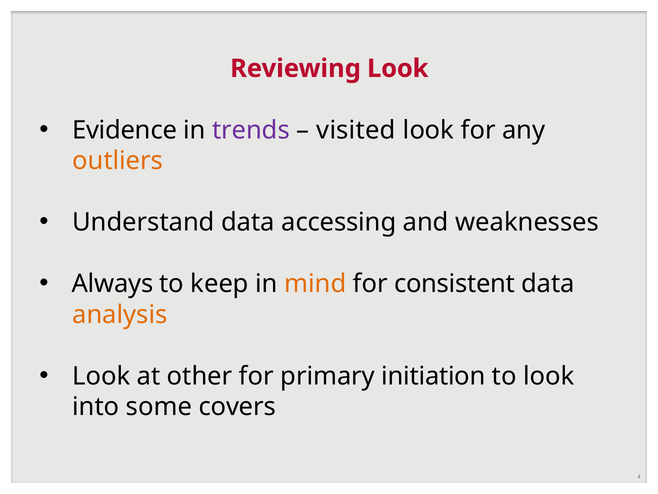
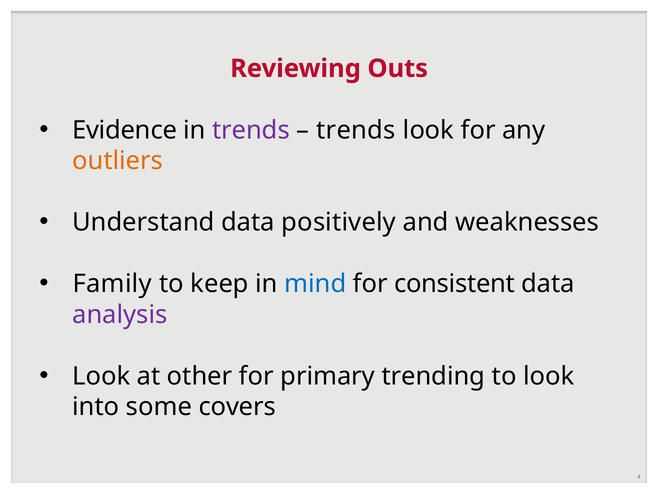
Reviewing Look: Look -> Outs
visited at (356, 130): visited -> trends
accessing: accessing -> positively
Always: Always -> Family
mind colour: orange -> blue
analysis colour: orange -> purple
initiation: initiation -> trending
